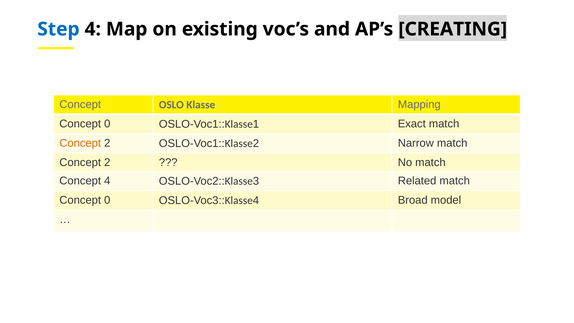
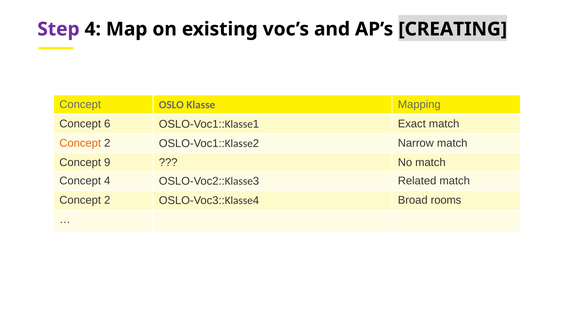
Step colour: blue -> purple
0 at (107, 124): 0 -> 6
2 at (107, 162): 2 -> 9
0 at (107, 200): 0 -> 2
model: model -> rooms
